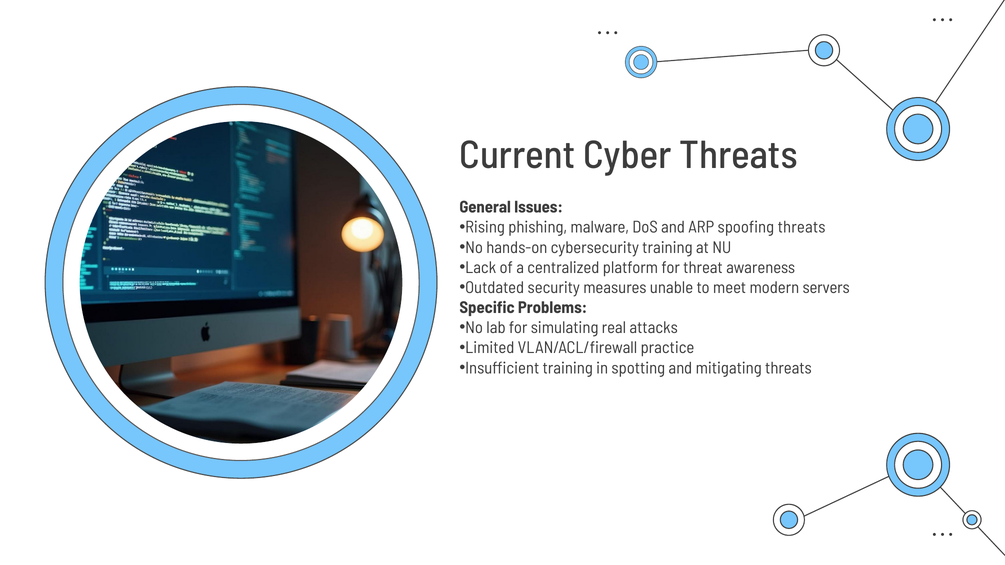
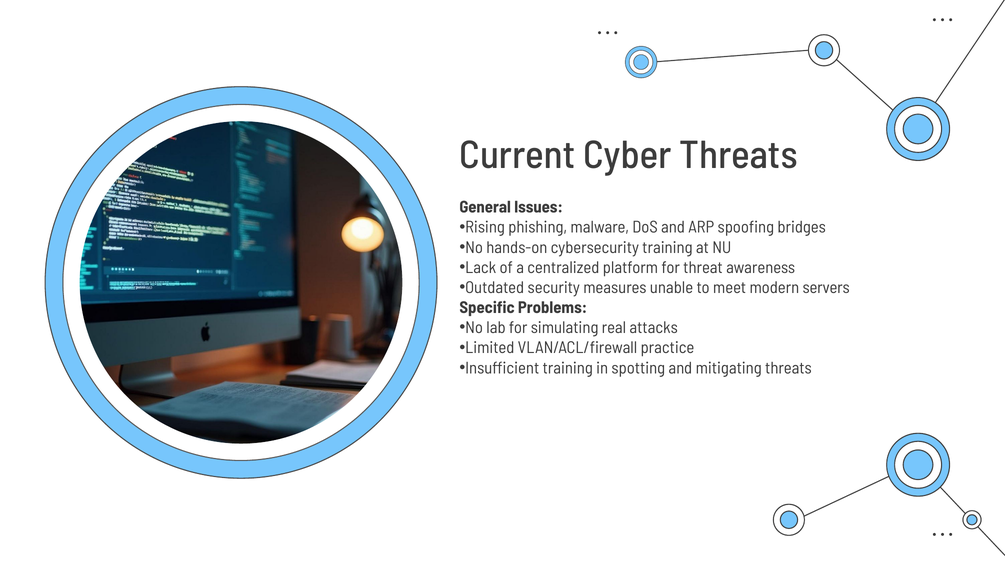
spoofing threats: threats -> bridges
